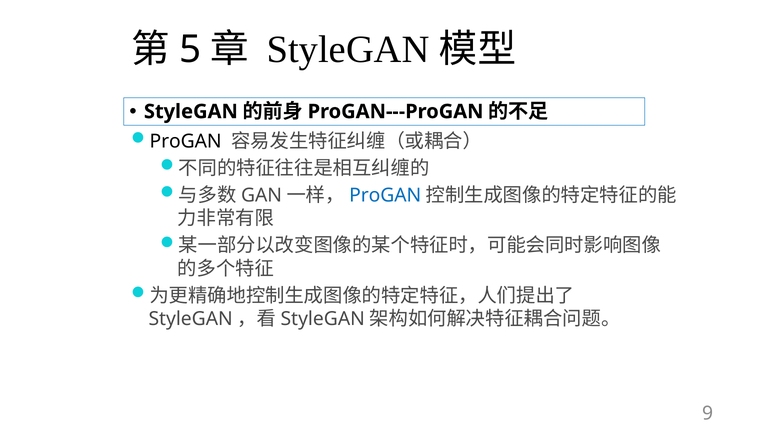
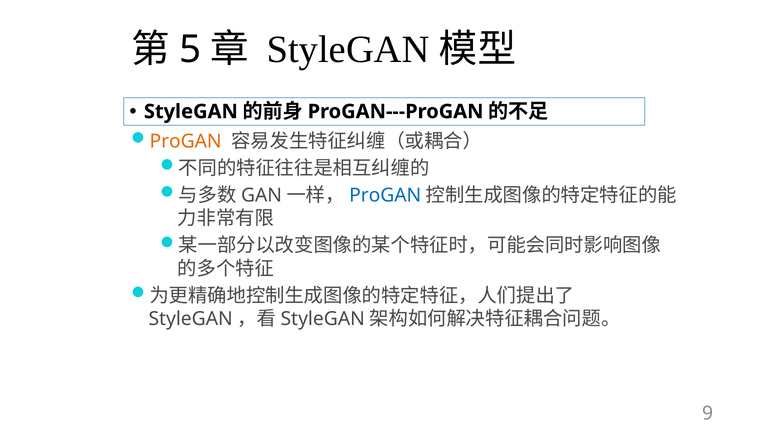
ProGAN at (186, 142) colour: black -> orange
